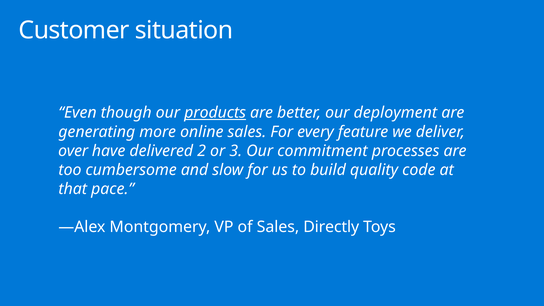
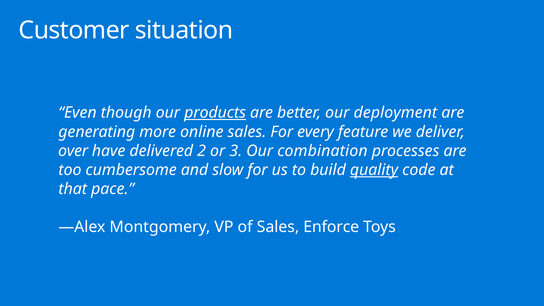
commitment: commitment -> combination
quality underline: none -> present
Directly: Directly -> Enforce
